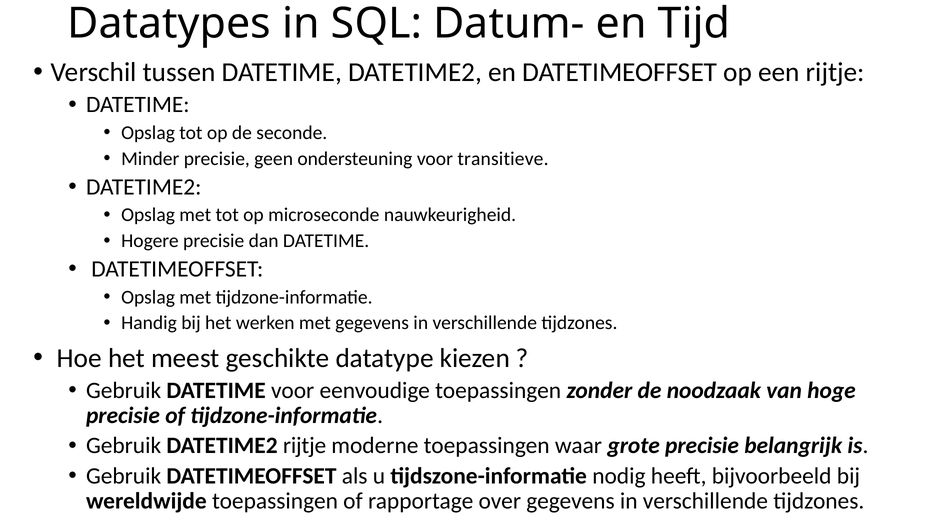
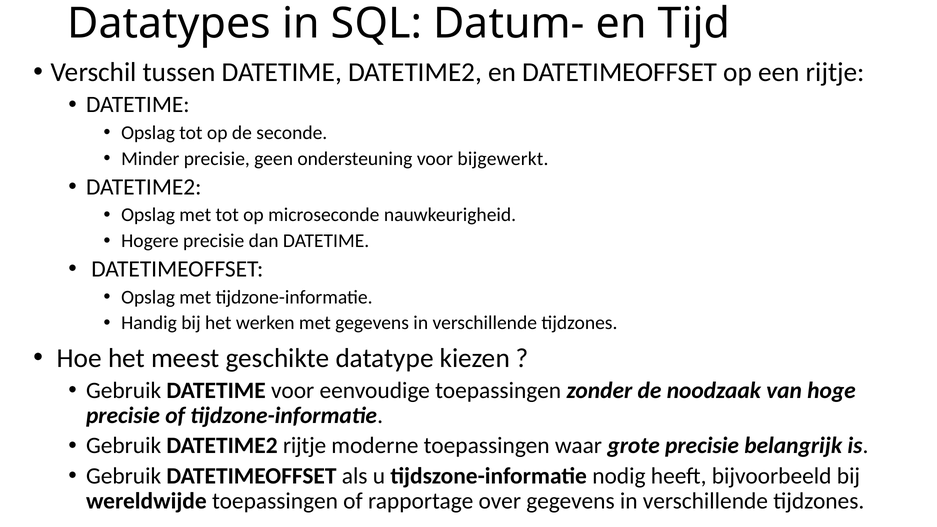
transitieve: transitieve -> bijgewerkt
